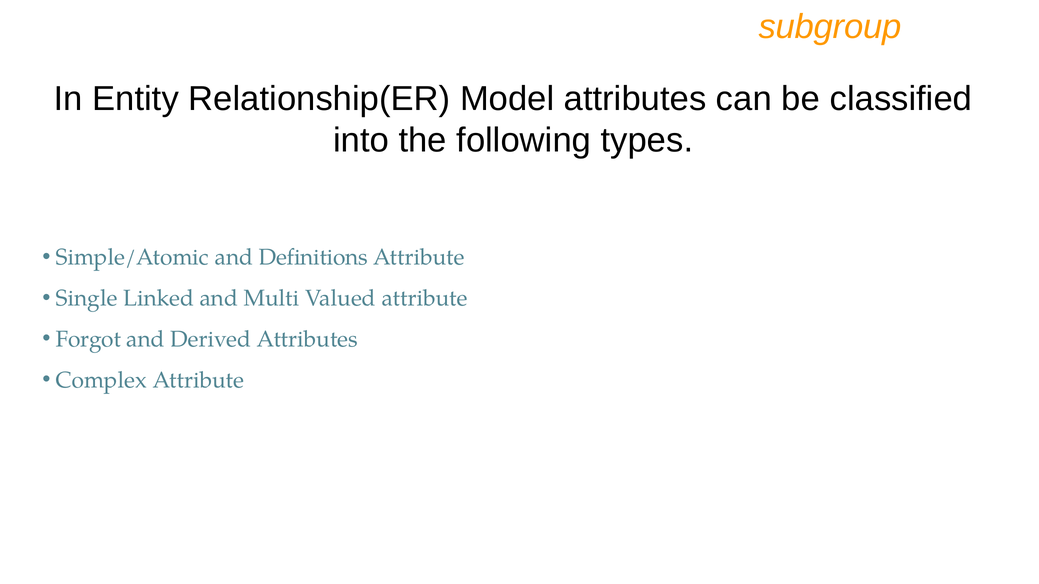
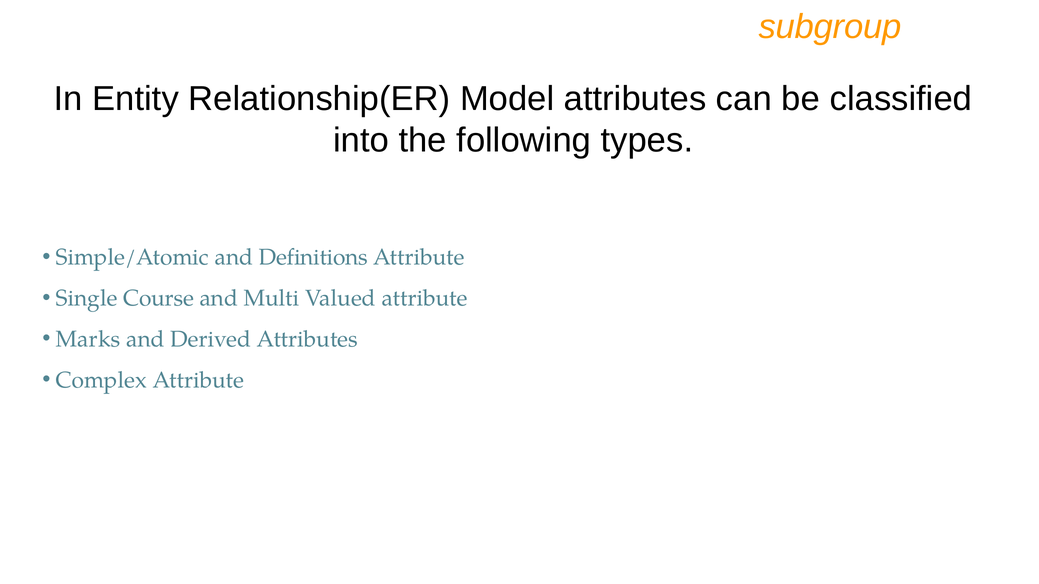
Linked: Linked -> Course
Forgot: Forgot -> Marks
